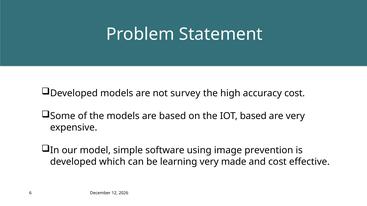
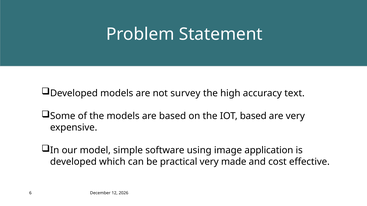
accuracy cost: cost -> text
prevention: prevention -> application
learning: learning -> practical
